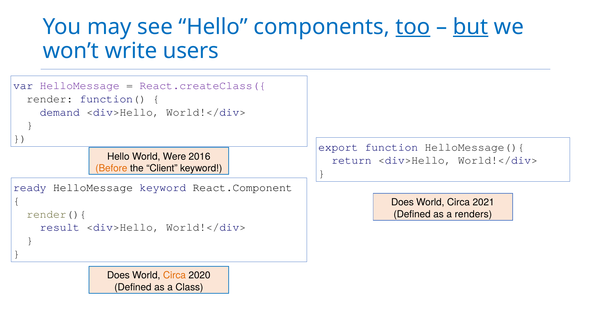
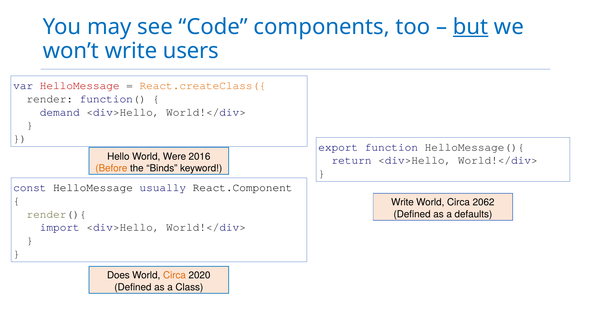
see Hello: Hello -> Code
too underline: present -> none
HelloMessage at (80, 86) colour: purple -> red
React.createClass({ colour: purple -> orange
Client: Client -> Binds
ready: ready -> const
HelloMessage keyword: keyword -> usually
Does at (402, 203): Does -> Write
2021: 2021 -> 2062
renders: renders -> defaults
result: result -> import
